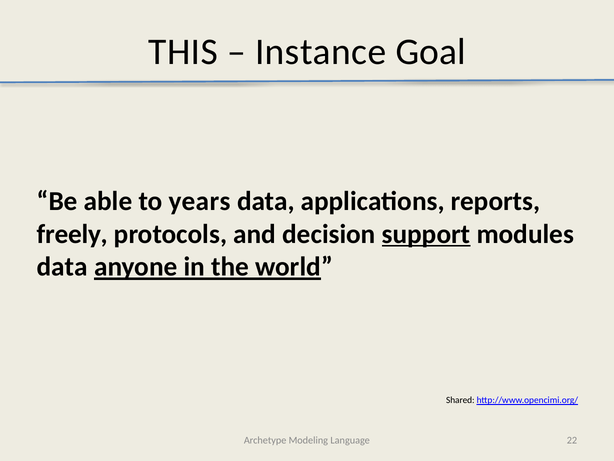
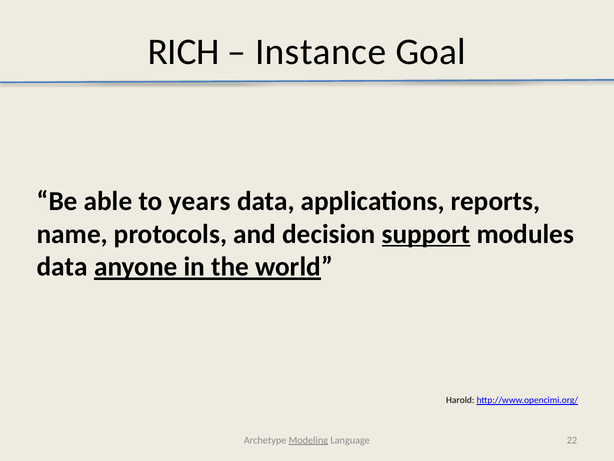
THIS: THIS -> RICH
freely: freely -> name
Shared: Shared -> Harold
Modeling underline: none -> present
